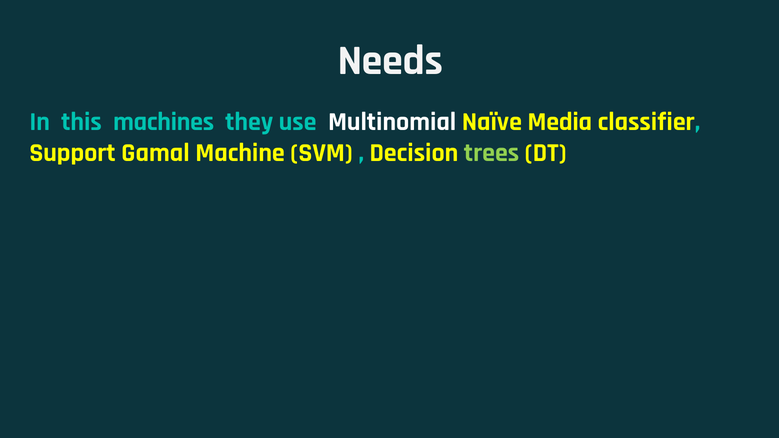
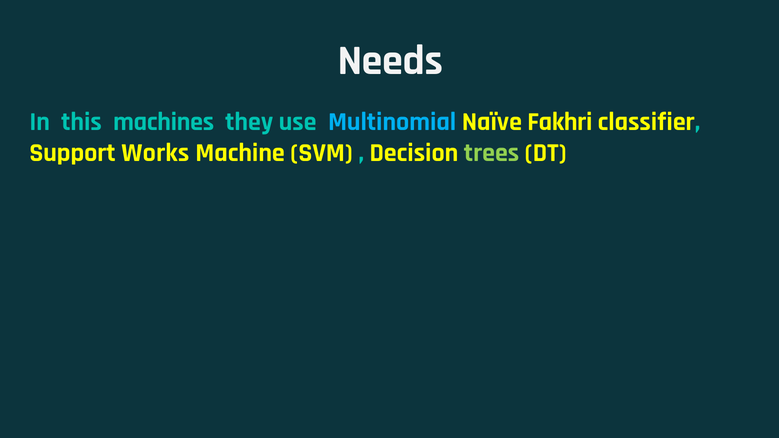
Multinomial colour: white -> light blue
Media: Media -> Fakhri
Gamal: Gamal -> Works
